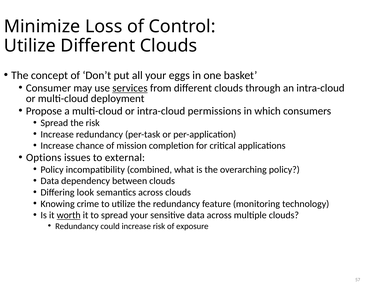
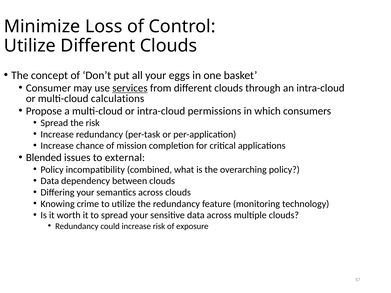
deployment: deployment -> calculations
Options: Options -> Blended
Differing look: look -> your
worth underline: present -> none
